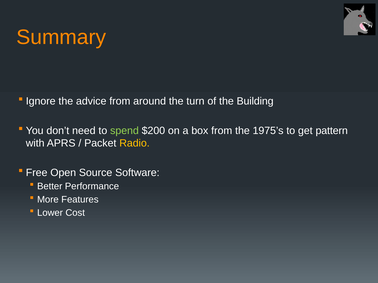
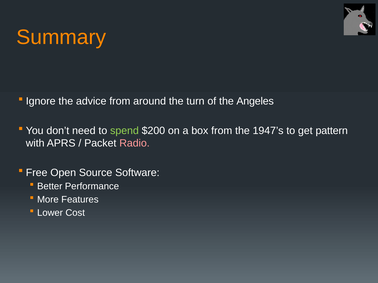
Building: Building -> Angeles
1975’s: 1975’s -> 1947’s
Radio colour: yellow -> pink
